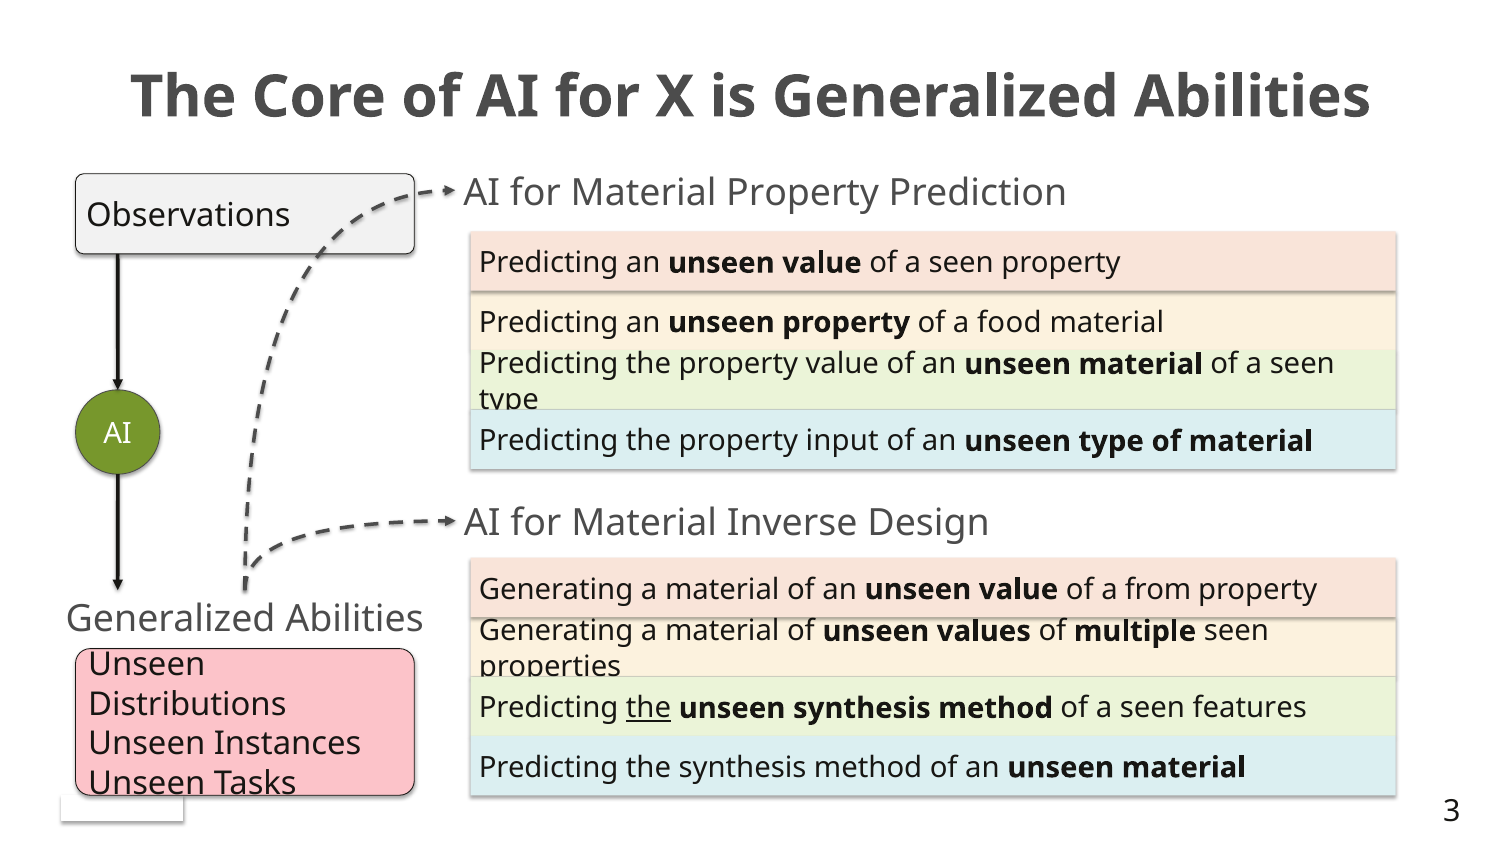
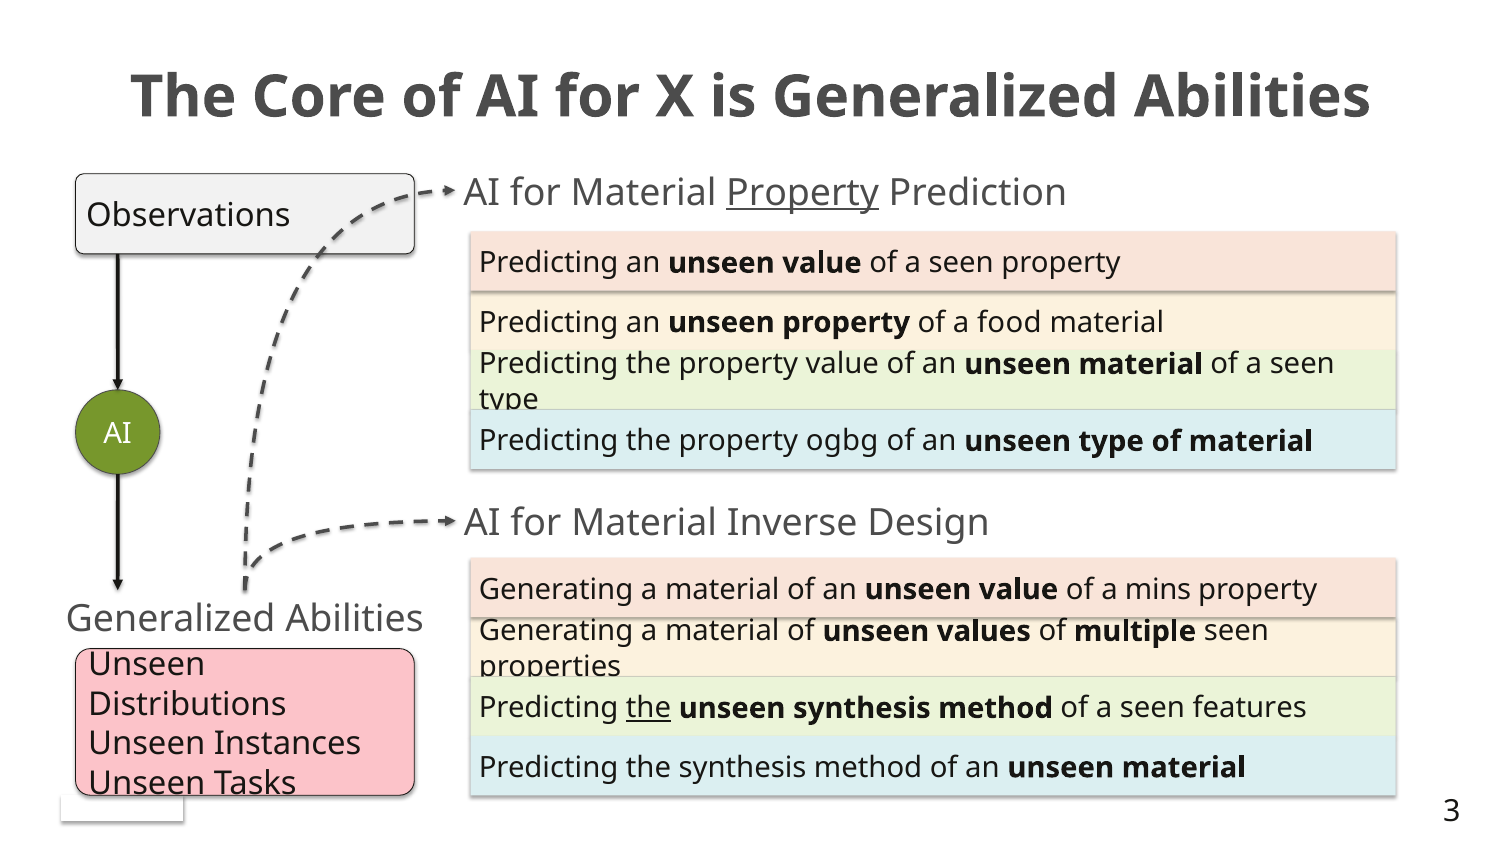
Property at (803, 193) underline: none -> present
input: input -> ogbg
from: from -> mins
